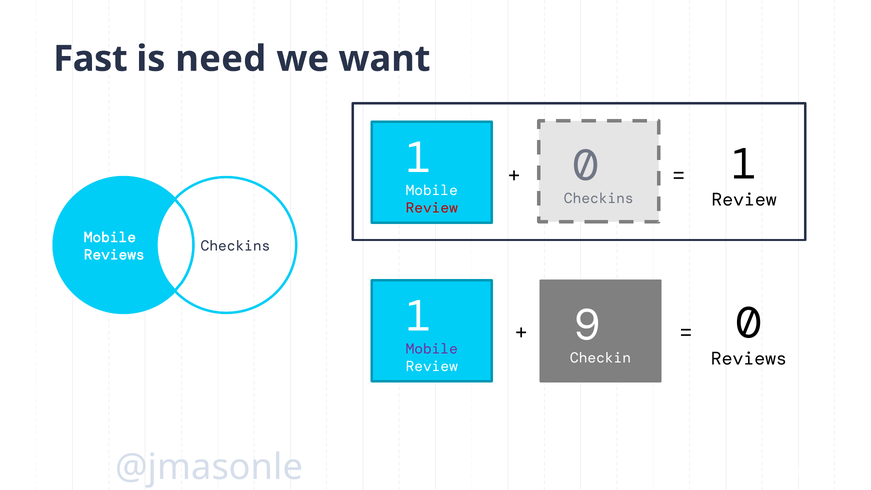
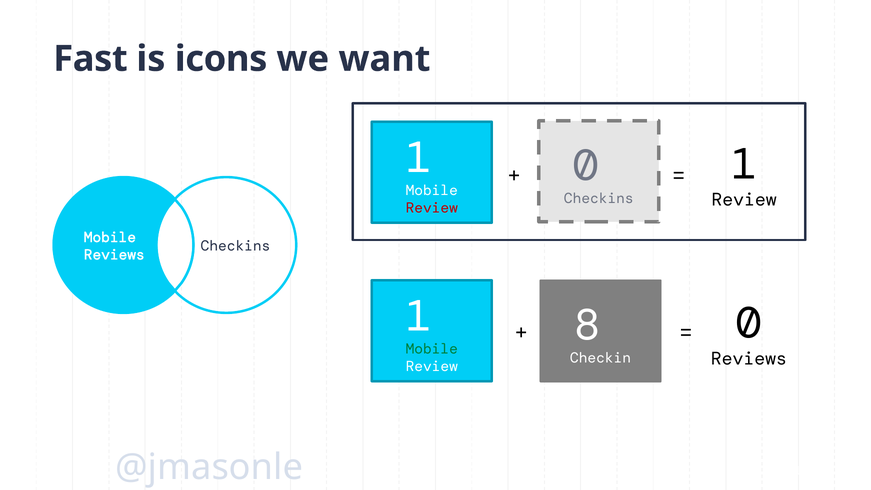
need: need -> icons
9: 9 -> 8
Mobile at (432, 349) colour: purple -> green
